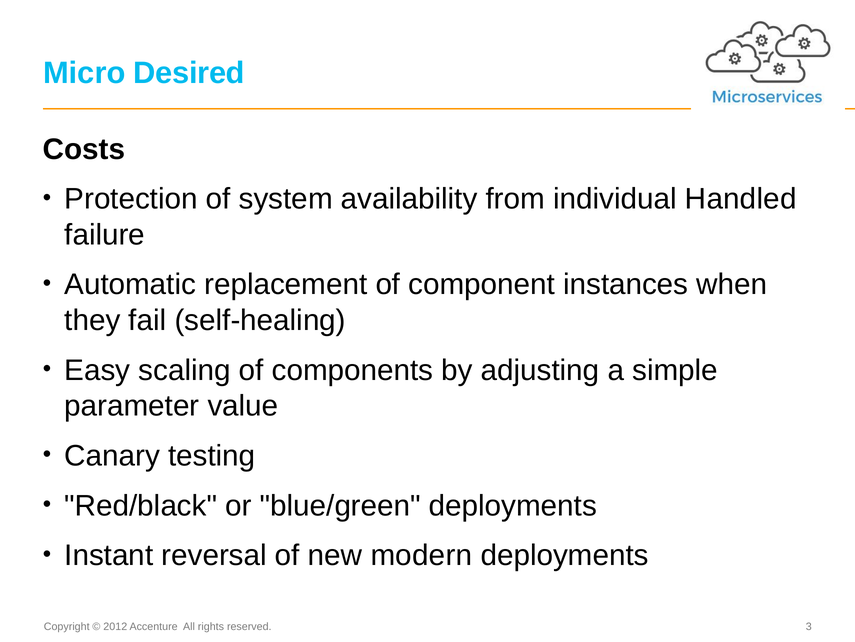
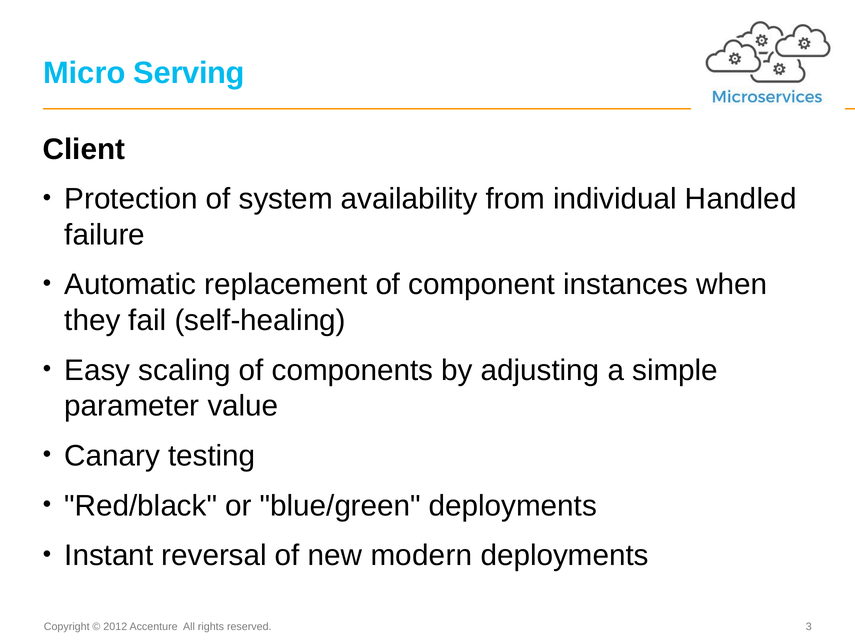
Desired: Desired -> Serving
Costs: Costs -> Client
